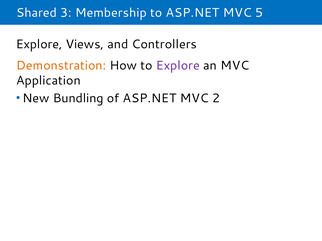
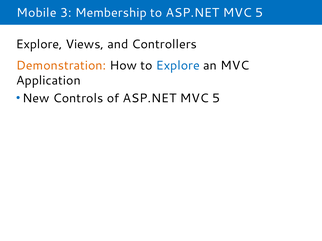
Shared: Shared -> Mobile
Explore at (178, 66) colour: purple -> blue
Bundling: Bundling -> Controls
of ASP.NET MVC 2: 2 -> 5
